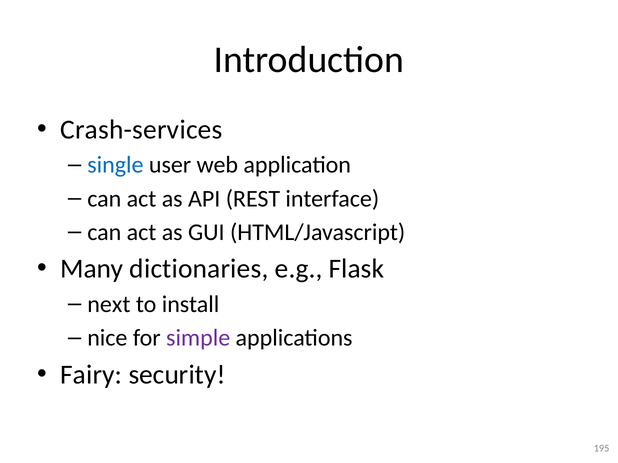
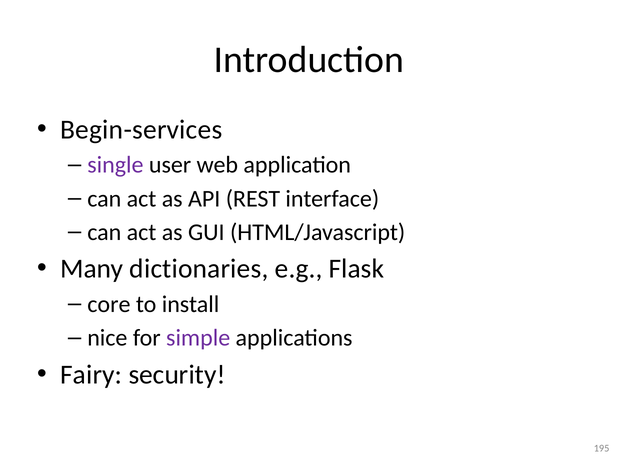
Crash-services: Crash-services -> Begin-services
single colour: blue -> purple
next: next -> core
